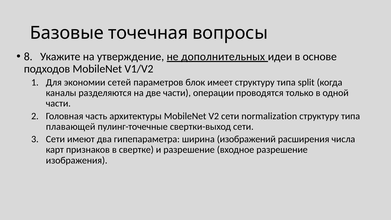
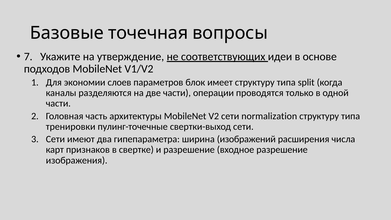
8: 8 -> 7
дополнительных: дополнительных -> соответствующих
сетей: сетей -> слоев
плавающей: плавающей -> тренировки
